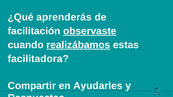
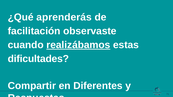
observaste underline: present -> none
facilitadora: facilitadora -> dificultades
Ayudarles: Ayudarles -> Diferentes
